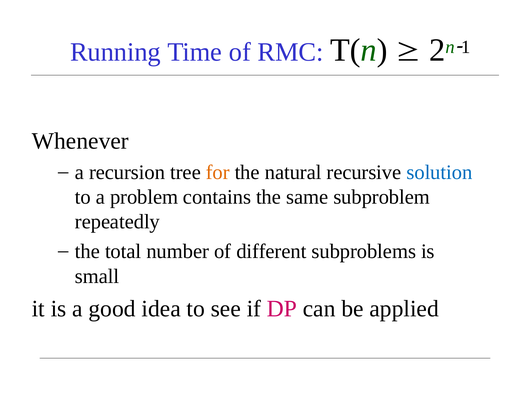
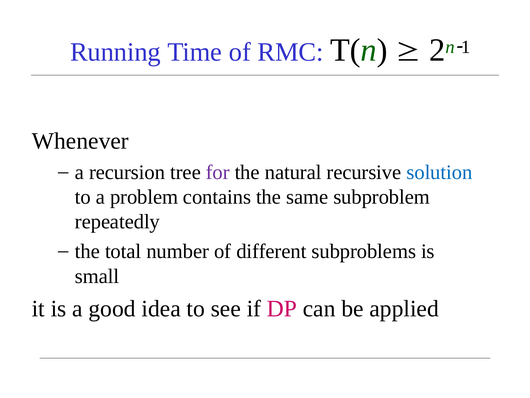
for colour: orange -> purple
